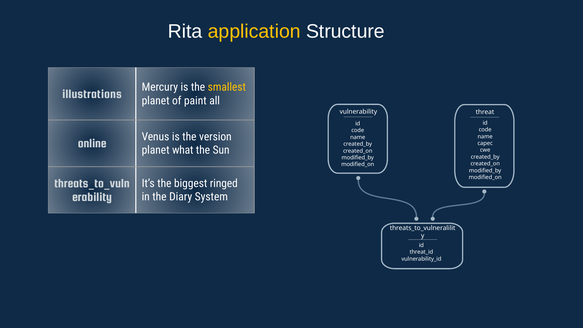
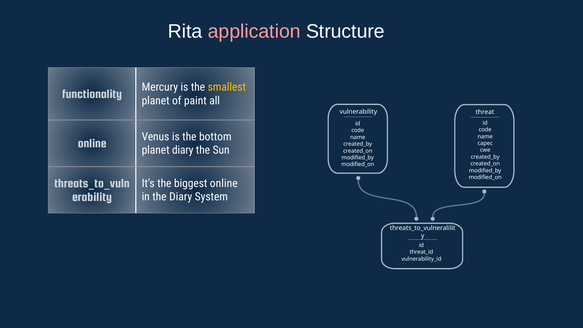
application colour: yellow -> pink
illustrations: illustrations -> functionality
version: version -> bottom
planet what: what -> diary
biggest ringed: ringed -> online
